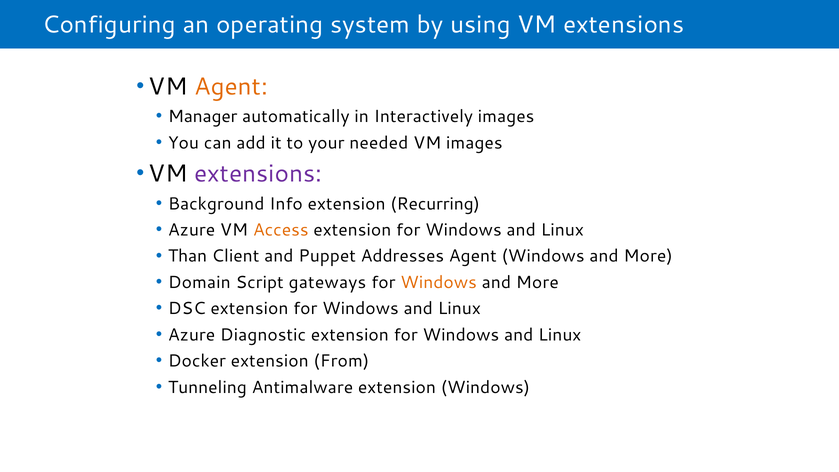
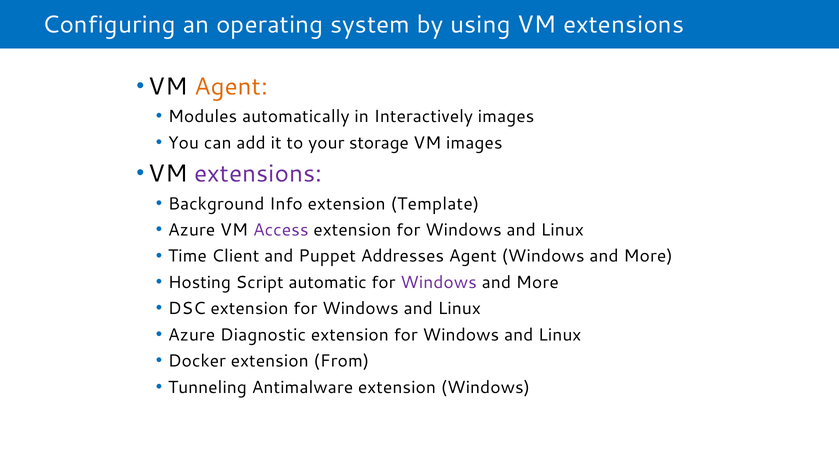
Manager: Manager -> Modules
needed: needed -> storage
Recurring: Recurring -> Template
Access colour: orange -> purple
Than: Than -> Time
Domain: Domain -> Hosting
gateways: gateways -> automatic
Windows at (439, 282) colour: orange -> purple
